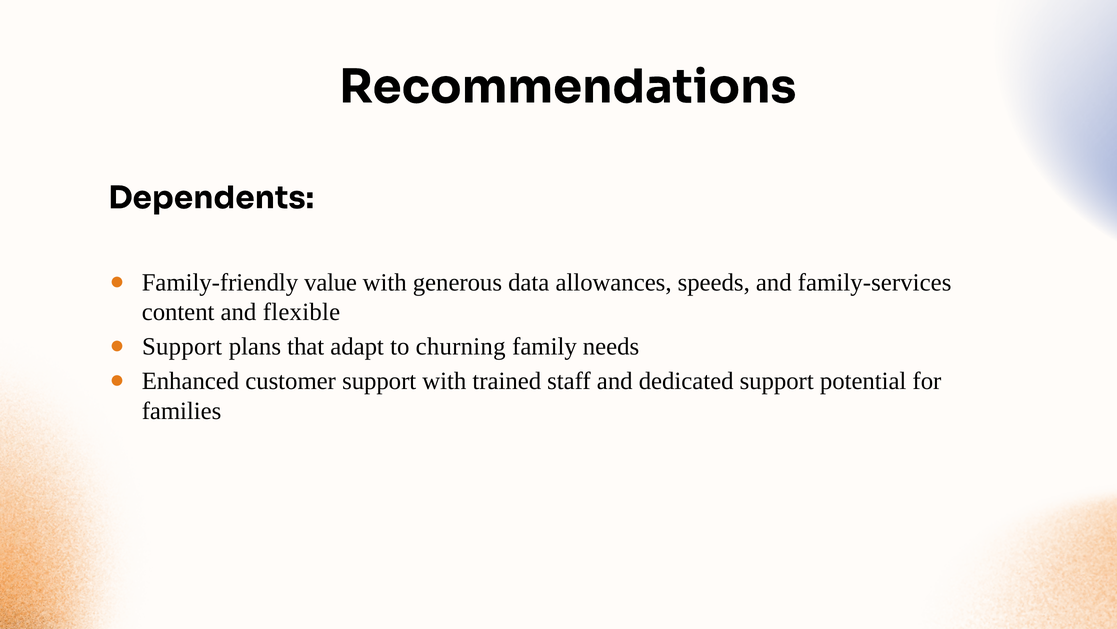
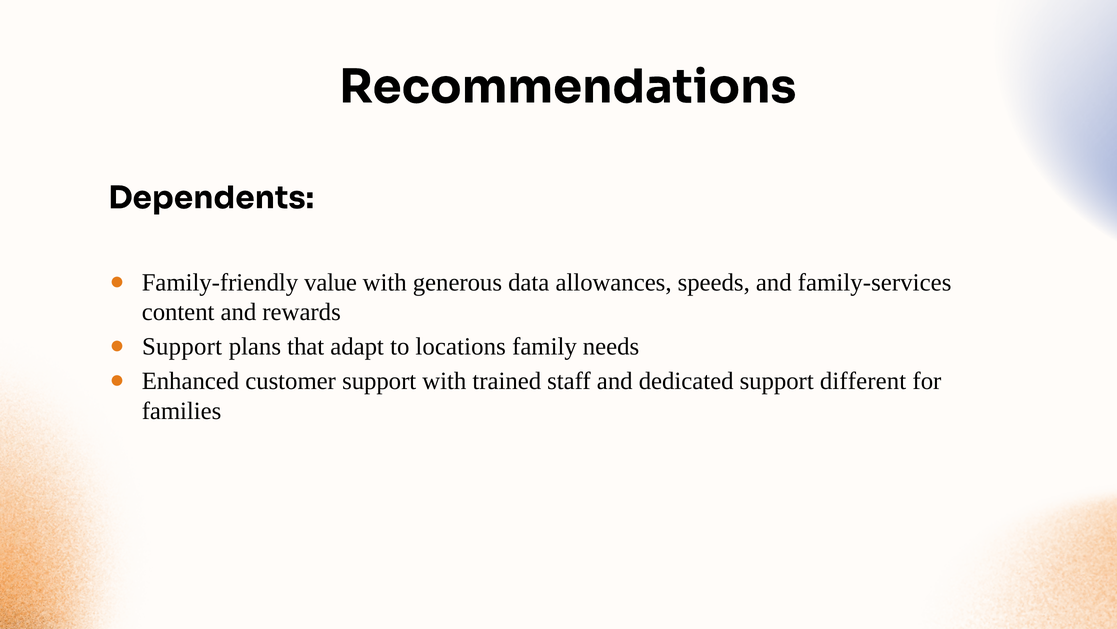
flexible: flexible -> rewards
churning: churning -> locations
potential: potential -> different
